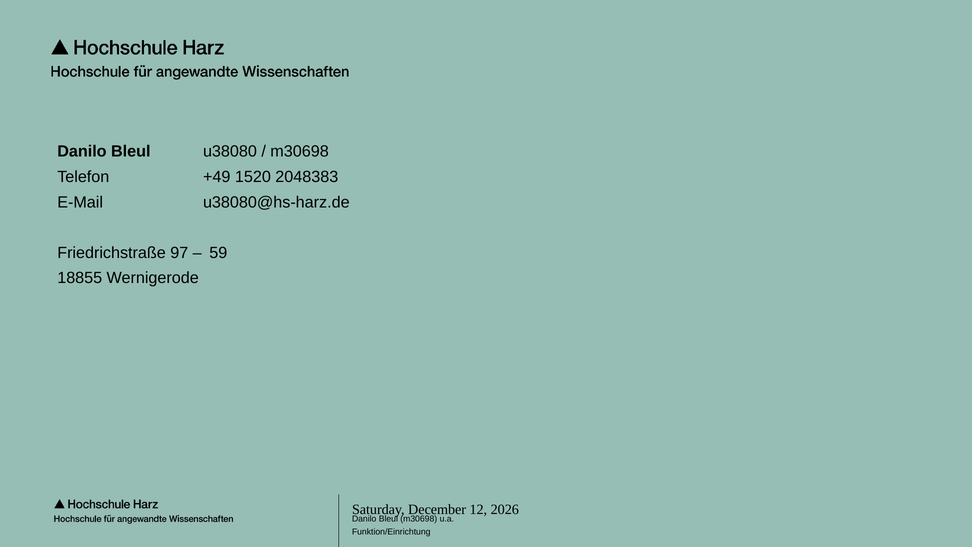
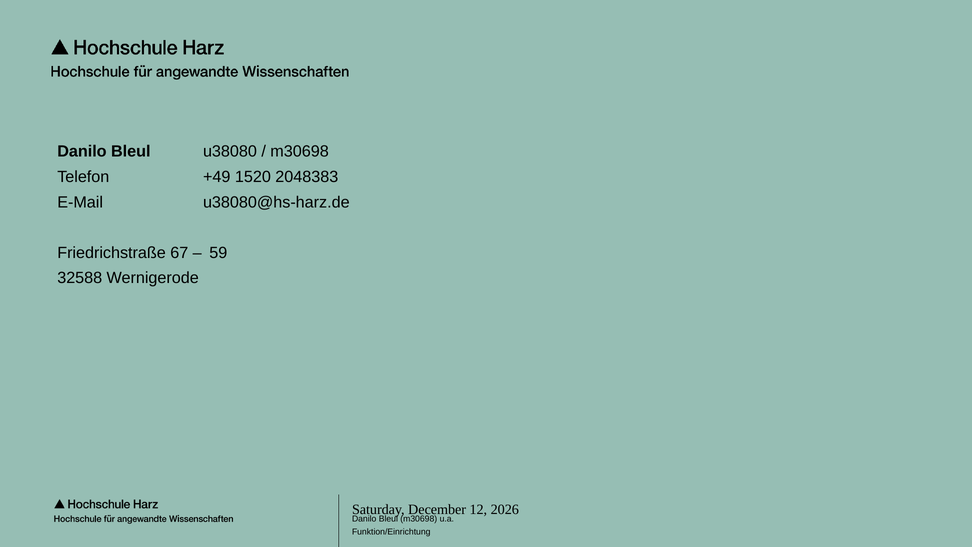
97: 97 -> 67
18855: 18855 -> 32588
